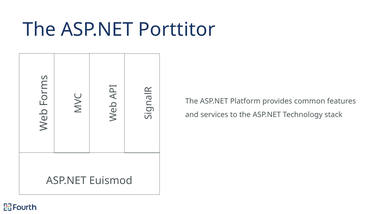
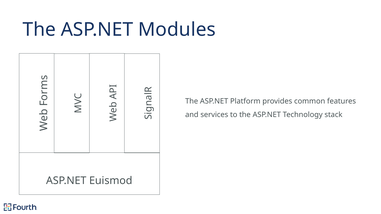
Porttitor: Porttitor -> Modules
